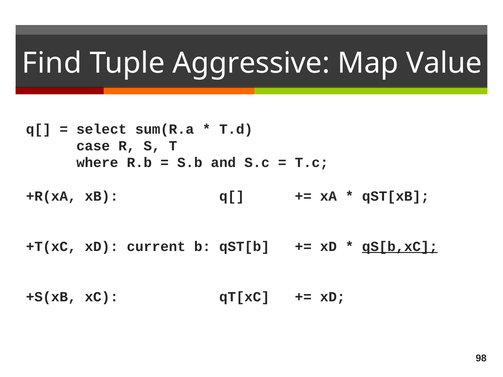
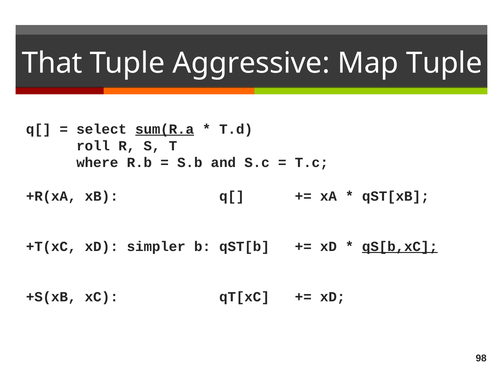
Find: Find -> That
Map Value: Value -> Tuple
sum(R.a underline: none -> present
case: case -> roll
current: current -> simpler
